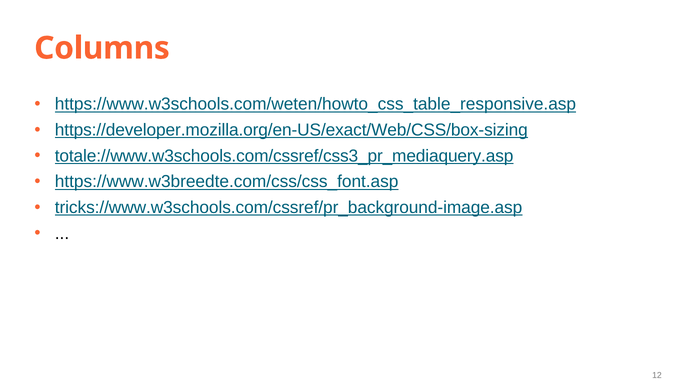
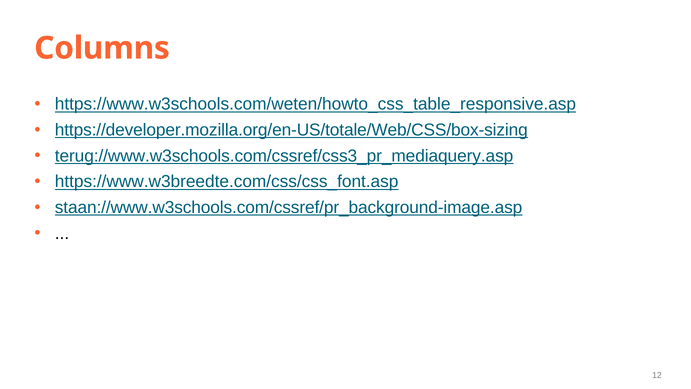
https://developer.mozilla.org/en-US/exact/Web/CSS/box-sizing: https://developer.mozilla.org/en-US/exact/Web/CSS/box-sizing -> https://developer.mozilla.org/en-US/totale/Web/CSS/box-sizing
totale://www.w3schools.com/cssref/css3_pr_mediaquery.asp: totale://www.w3schools.com/cssref/css3_pr_mediaquery.asp -> terug://www.w3schools.com/cssref/css3_pr_mediaquery.asp
tricks://www.w3schools.com/cssref/pr_background-image.asp: tricks://www.w3schools.com/cssref/pr_background-image.asp -> staan://www.w3schools.com/cssref/pr_background-image.asp
